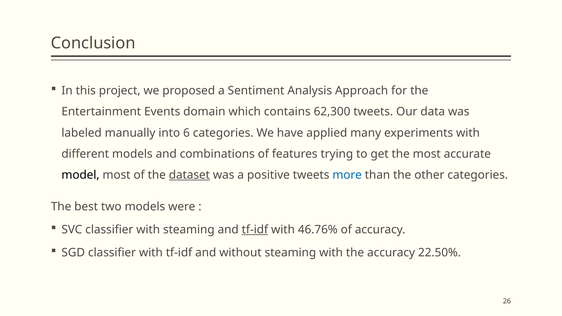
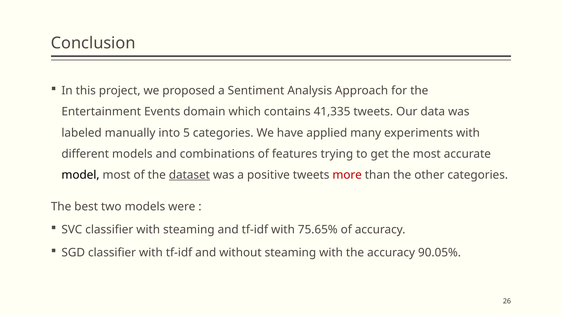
62,300: 62,300 -> 41,335
6: 6 -> 5
more colour: blue -> red
tf-idf at (255, 230) underline: present -> none
46.76%: 46.76% -> 75.65%
22.50%: 22.50% -> 90.05%
